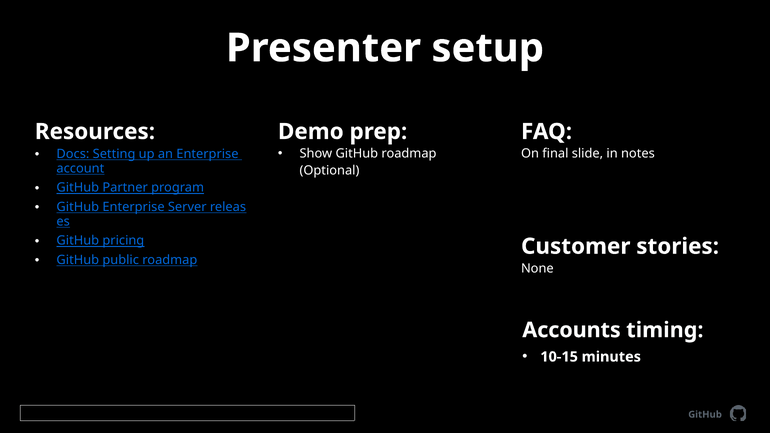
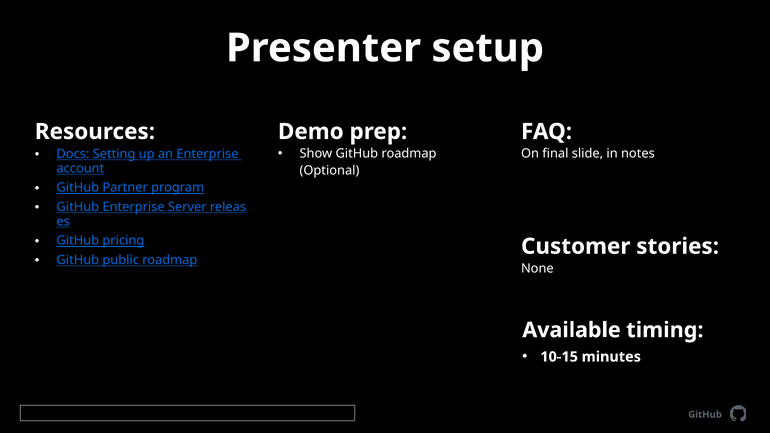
Accounts: Accounts -> Available
